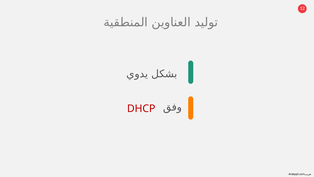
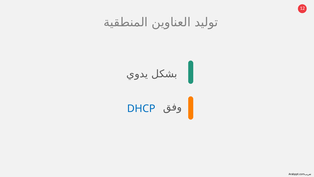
DHCP colour: red -> blue
